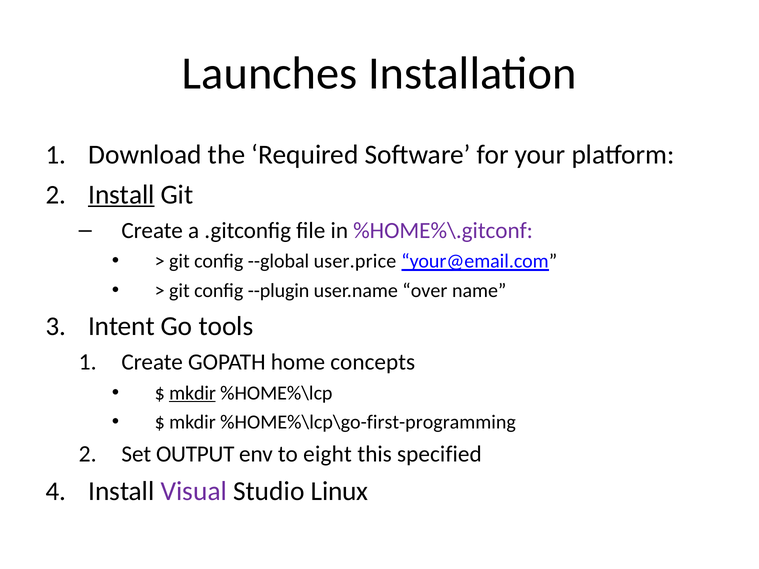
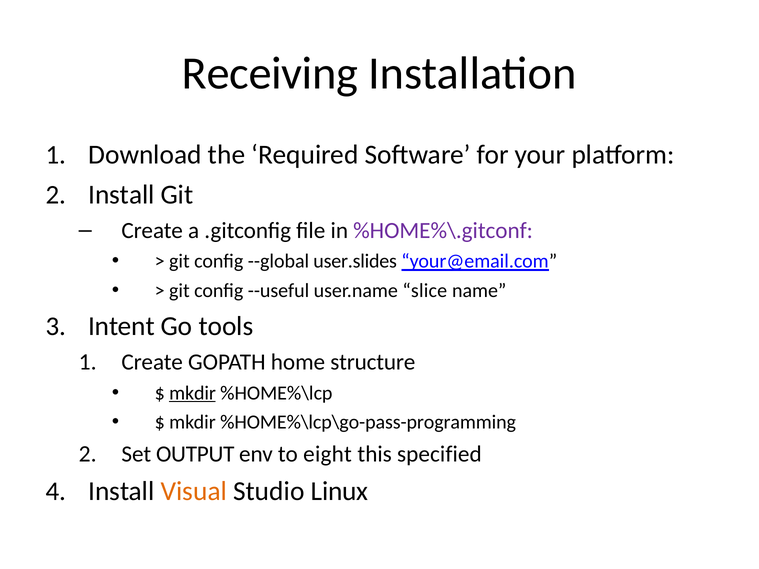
Launches: Launches -> Receiving
Install at (121, 195) underline: present -> none
user.price: user.price -> user.slides
--plugin: --plugin -> --useful
over: over -> slice
concepts: concepts -> structure
%HOME%\lcp\go-first-programming: %HOME%\lcp\go-first-programming -> %HOME%\lcp\go-pass-programming
Visual colour: purple -> orange
